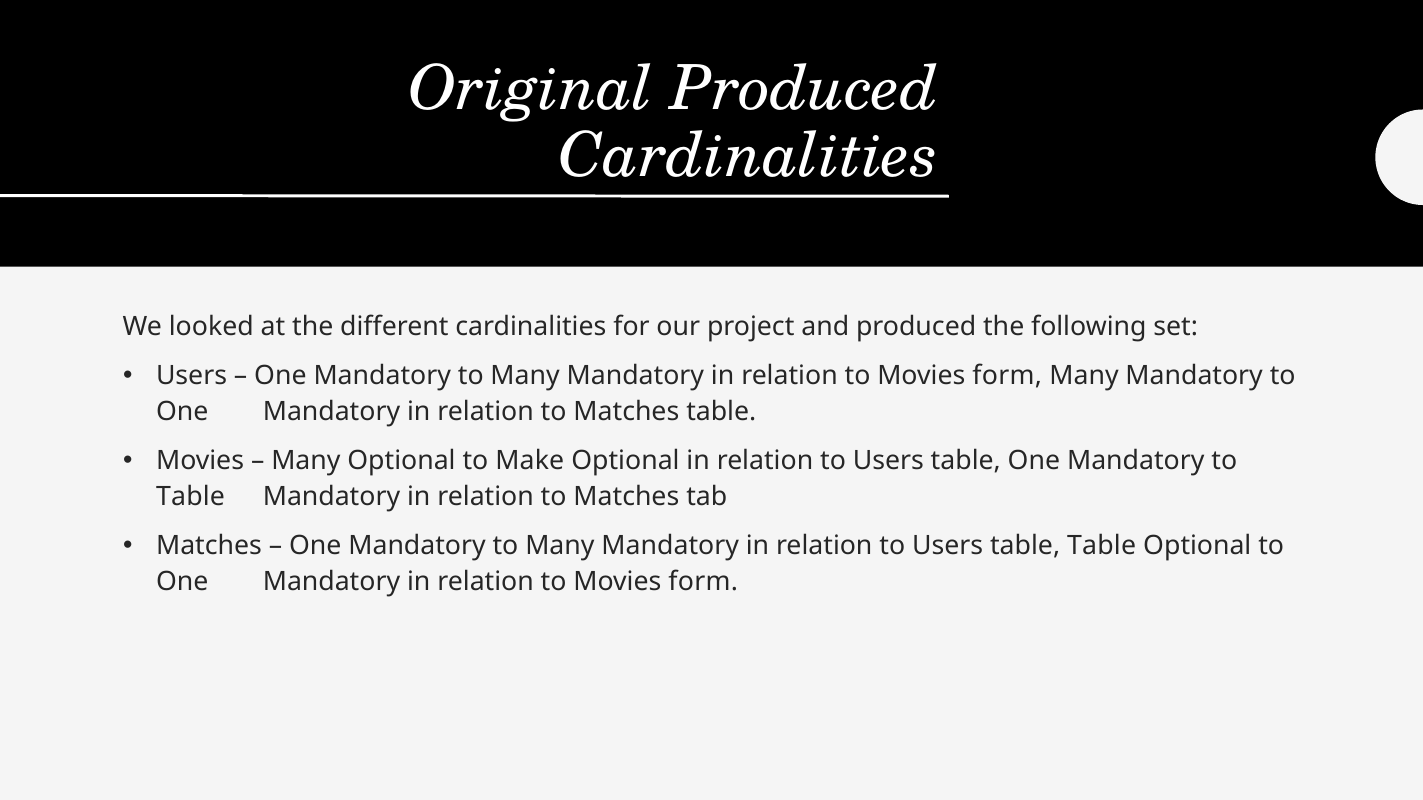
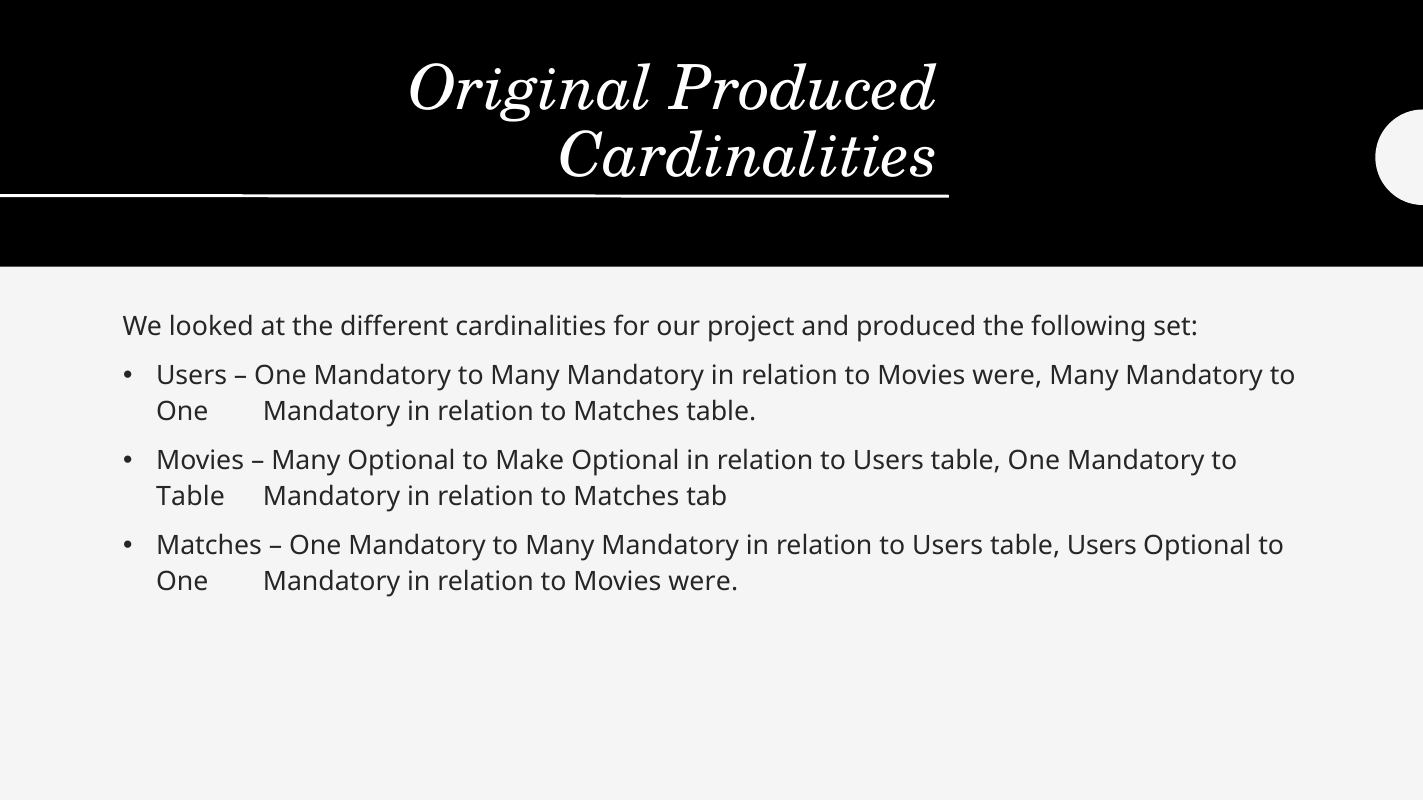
form at (1007, 376): form -> were
table Table: Table -> Users
form at (703, 582): form -> were
